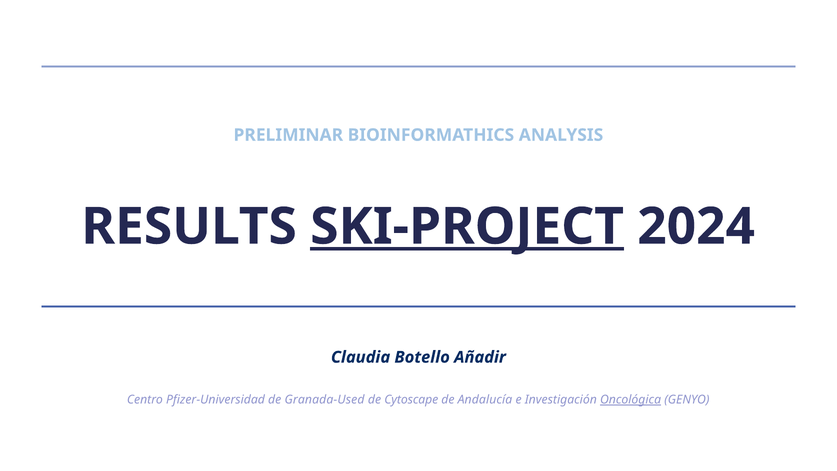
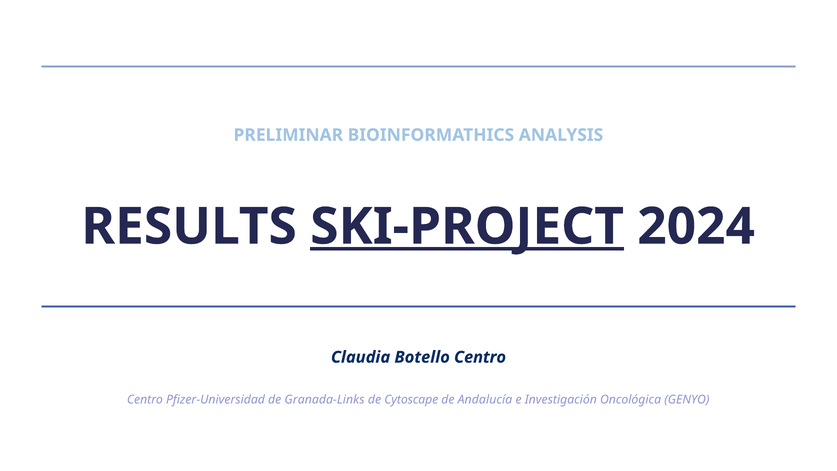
Botello Añadir: Añadir -> Centro
Granada-Used: Granada-Used -> Granada-Links
Oncológica underline: present -> none
